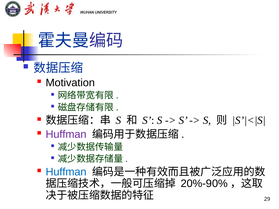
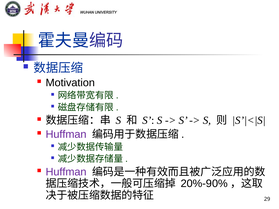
Huffman at (66, 172) colour: blue -> purple
